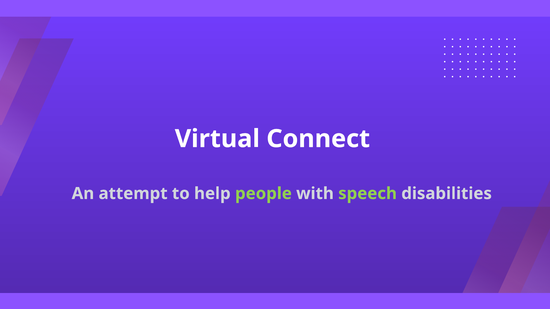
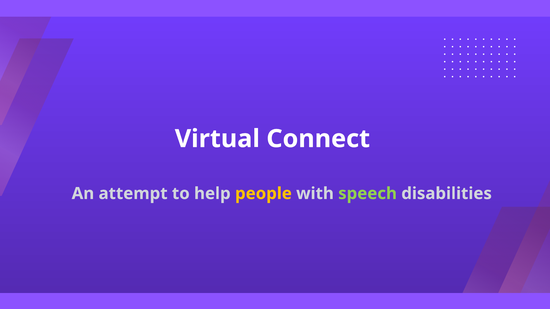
people colour: light green -> yellow
